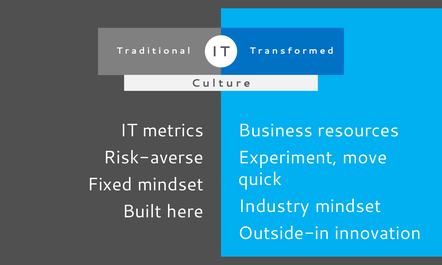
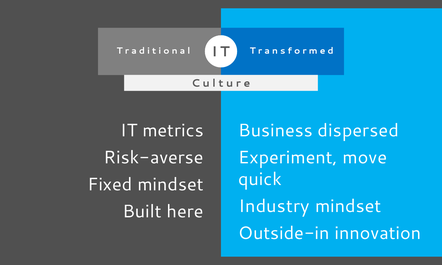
resources: resources -> dispersed
